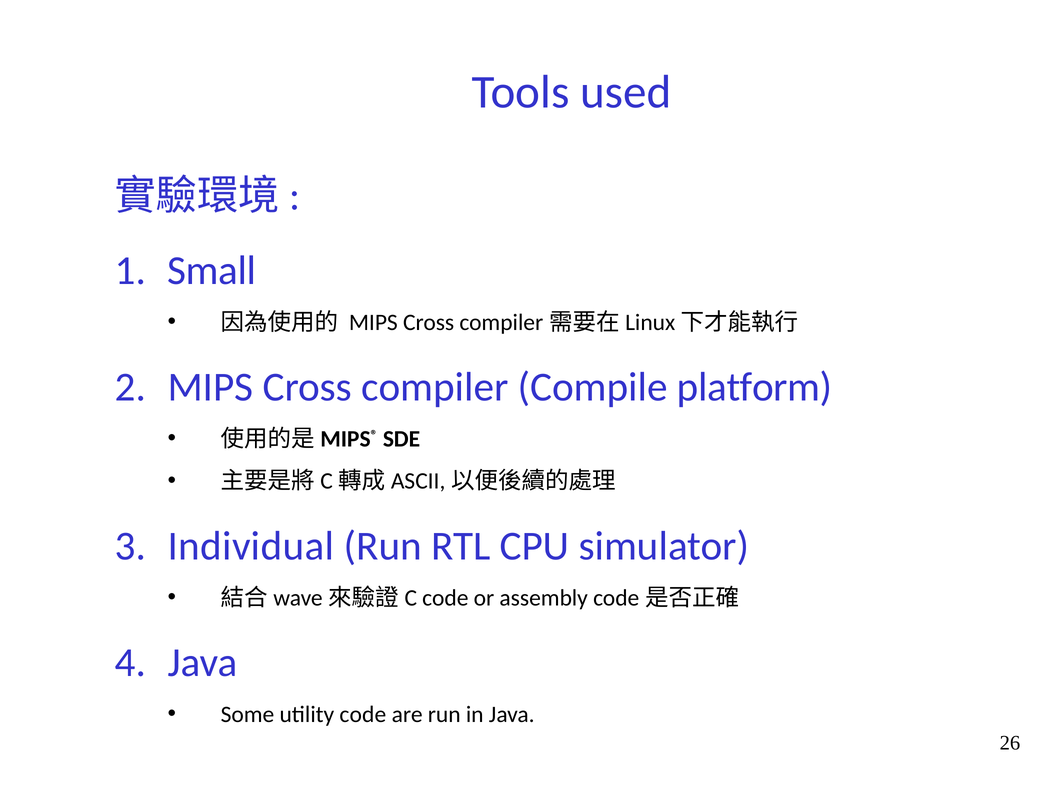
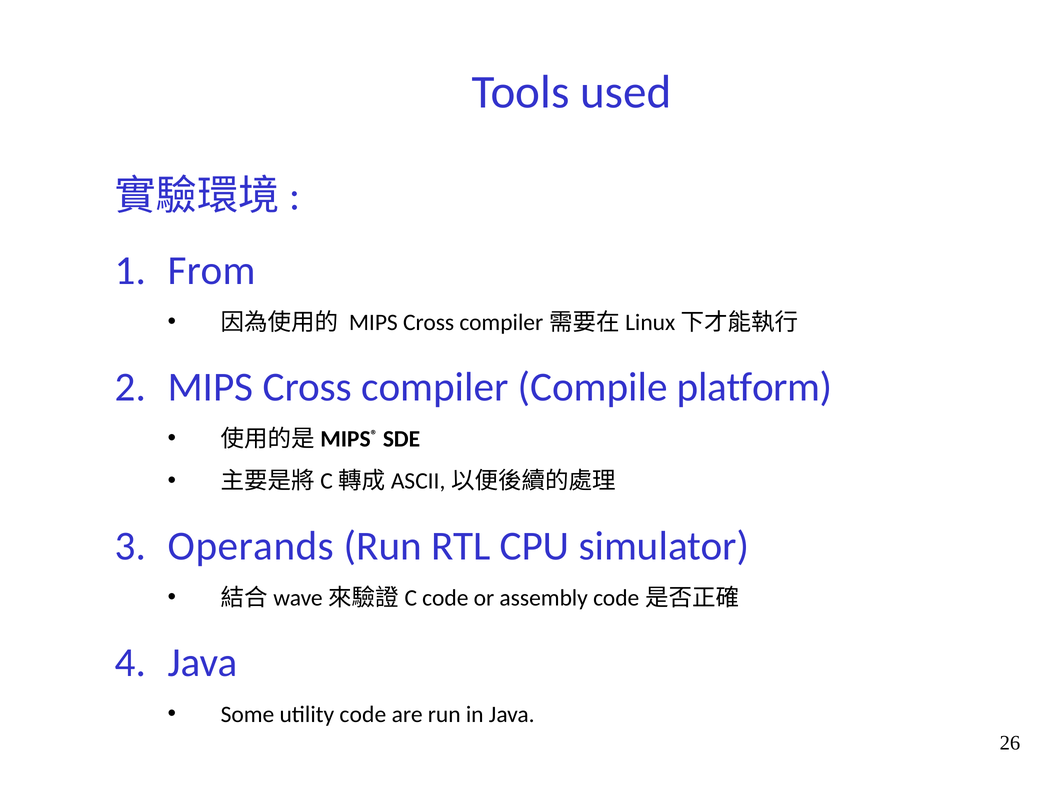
Small: Small -> From
Individual: Individual -> Operands
